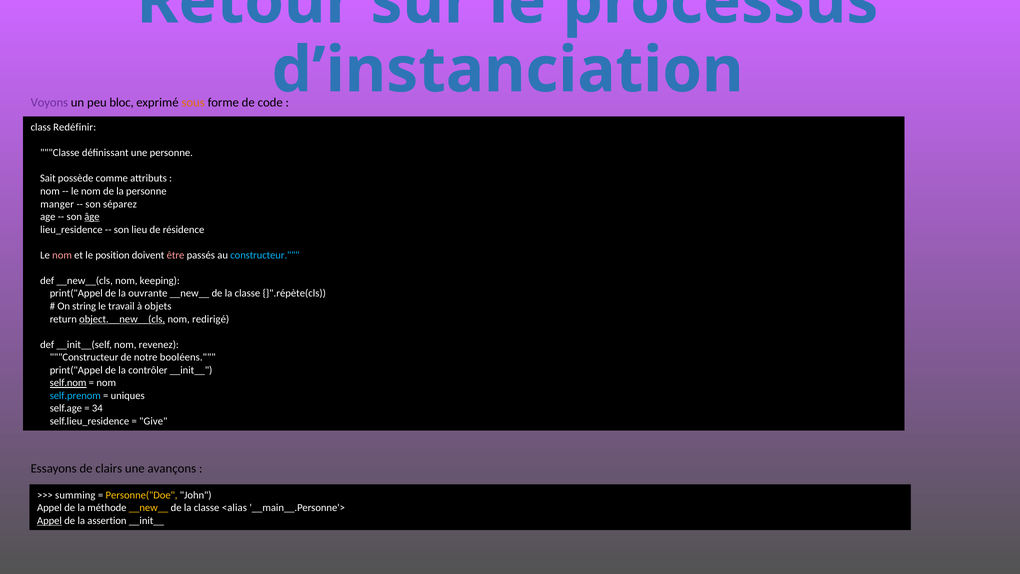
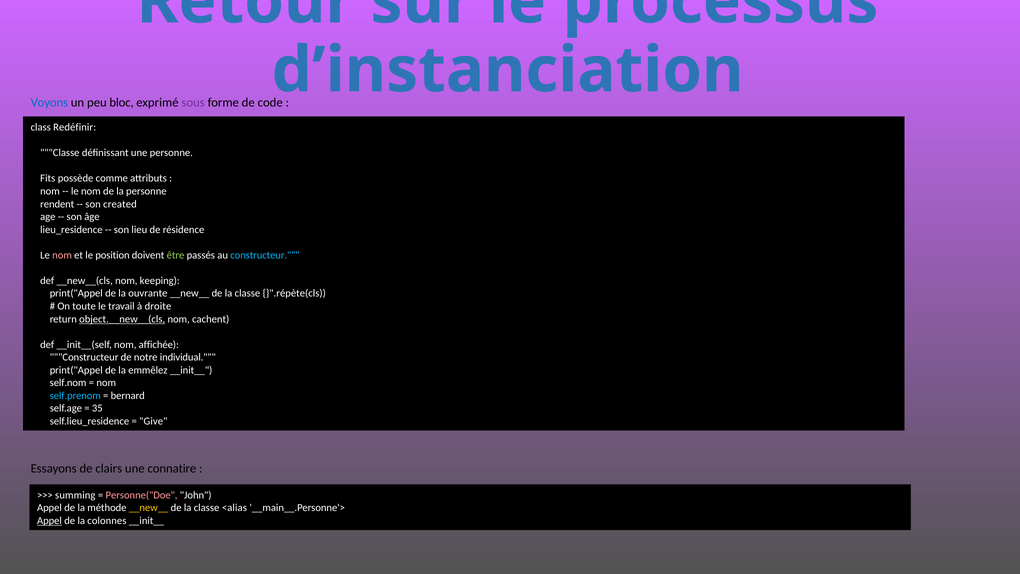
Voyons colour: purple -> blue
sous colour: orange -> purple
Sait: Sait -> Fits
manger: manger -> rendent
séparez: séparez -> created
âge underline: present -> none
être colour: pink -> light green
string: string -> toute
objets: objets -> droite
redirigé: redirigé -> cachent
revenez: revenez -> affichée
booléens: booléens -> individual
contrôler: contrôler -> emmêlez
self.nom underline: present -> none
uniques: uniques -> bernard
34: 34 -> 35
avançons: avançons -> connatire
Personne("Doe colour: yellow -> pink
assertion: assertion -> colonnes
